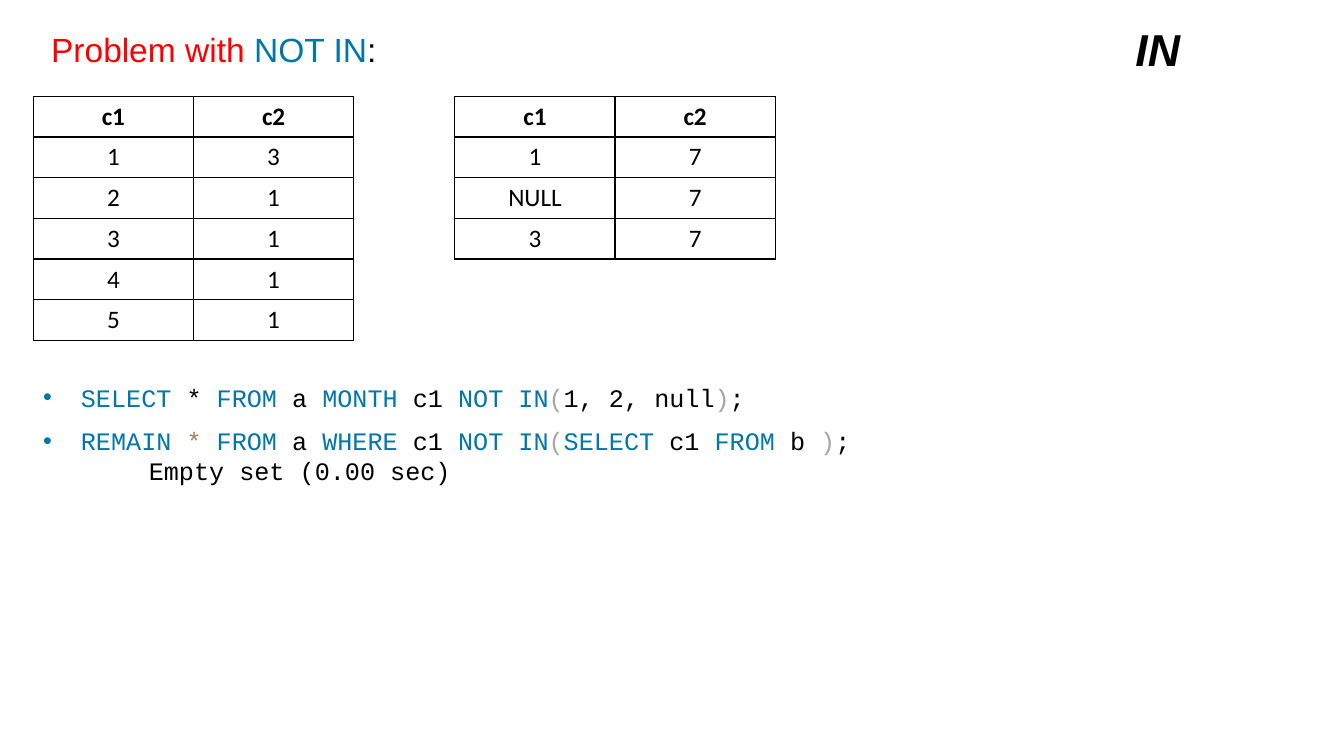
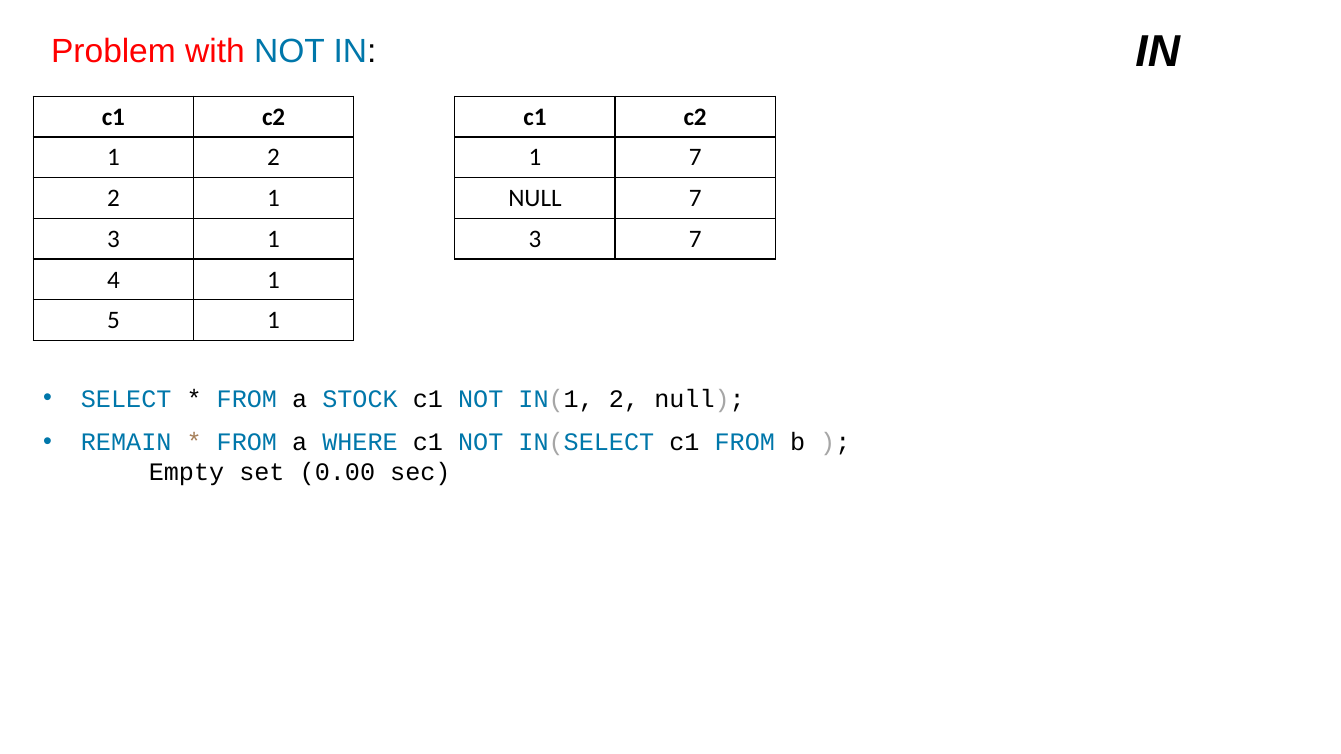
3 at (274, 158): 3 -> 2
MONTH: MONTH -> STOCK
